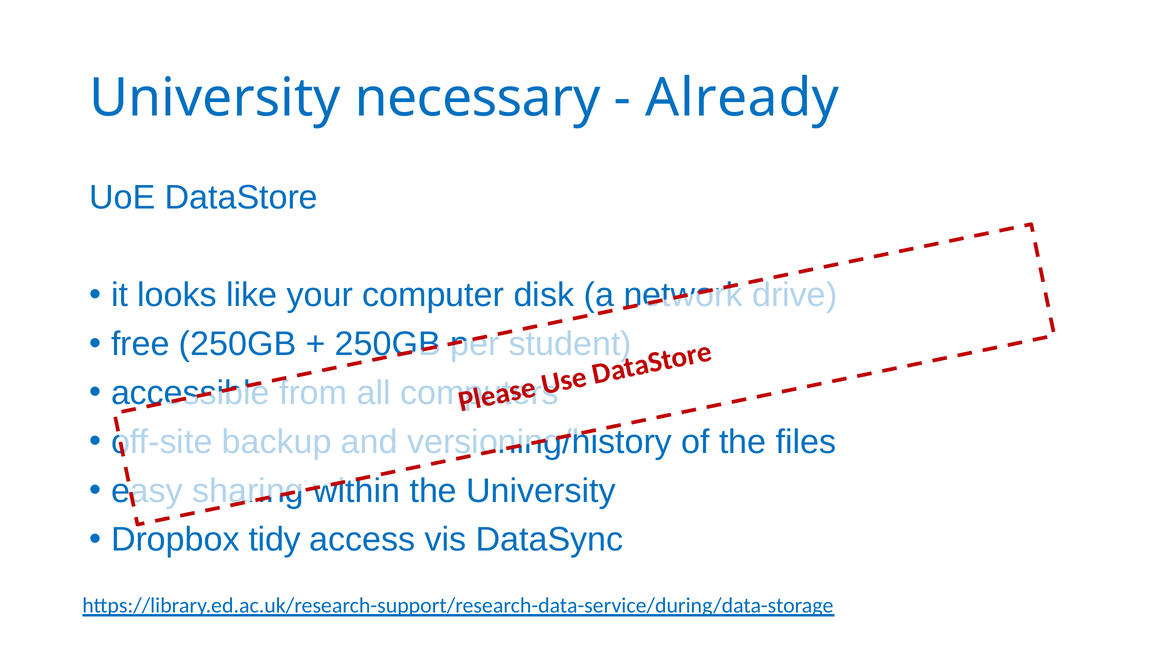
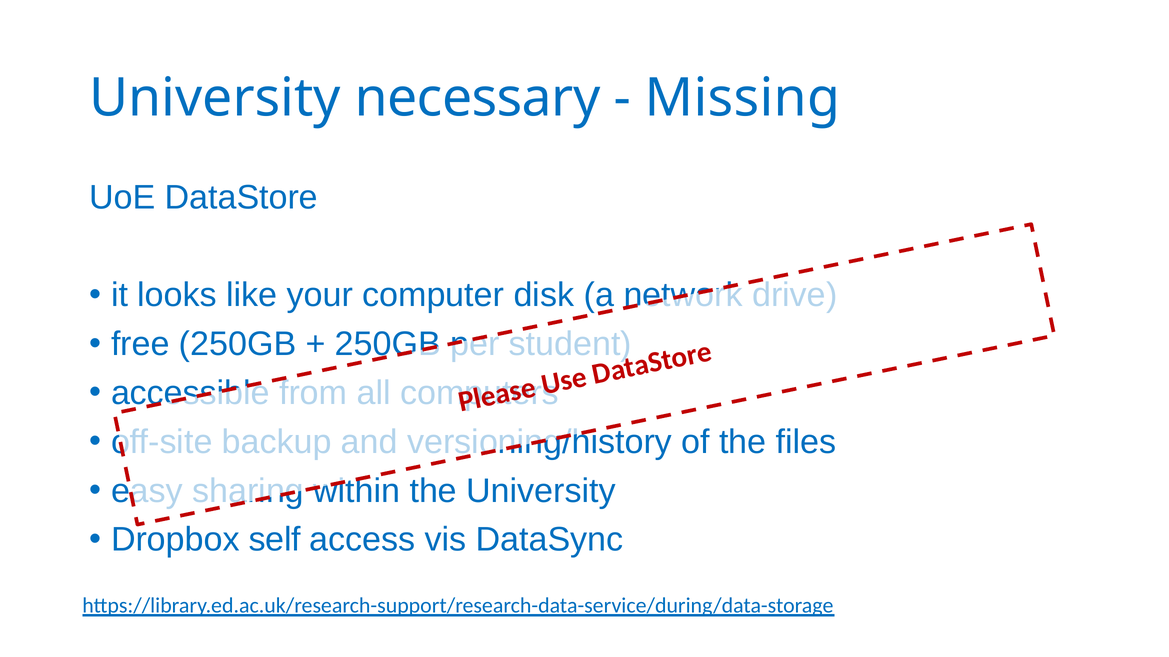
Already: Already -> Missing
tidy: tidy -> self
